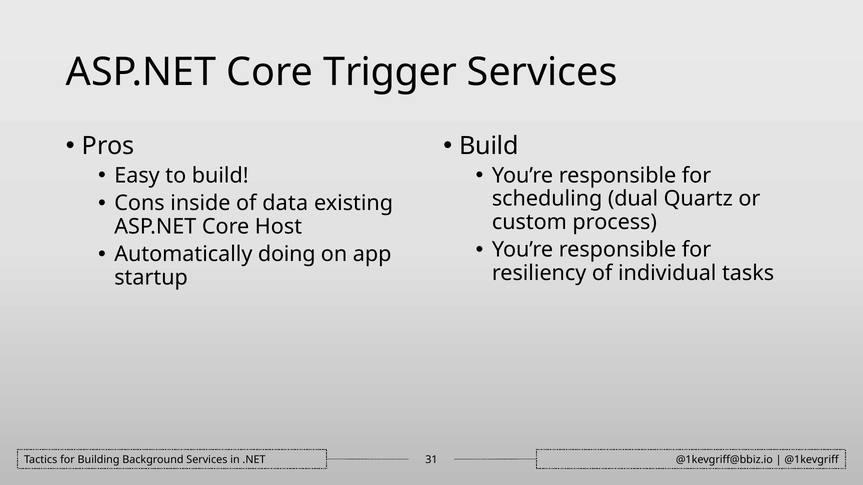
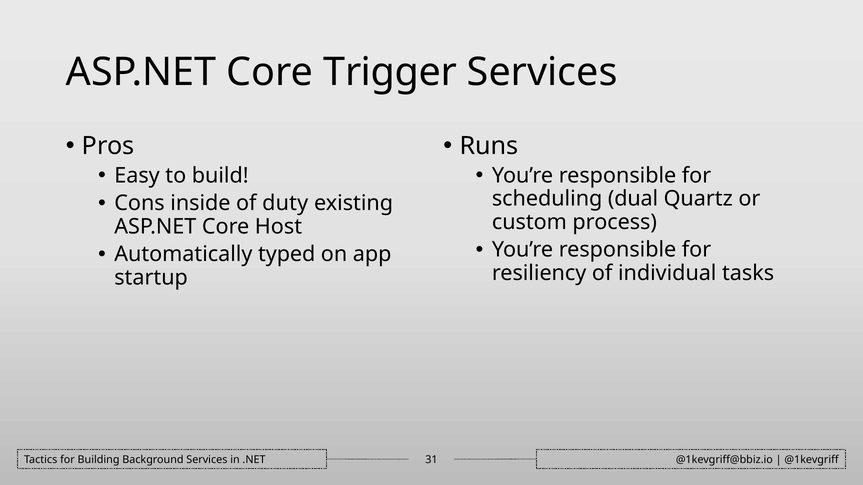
Build at (489, 146): Build -> Runs
data: data -> duty
doing: doing -> typed
